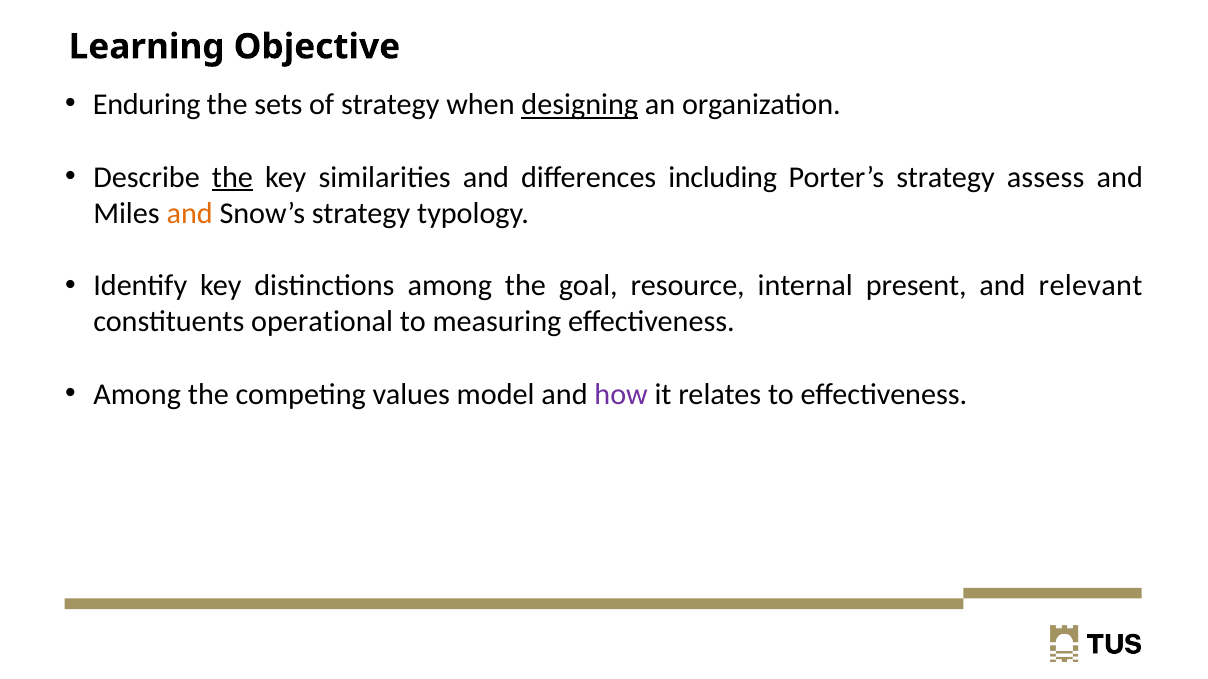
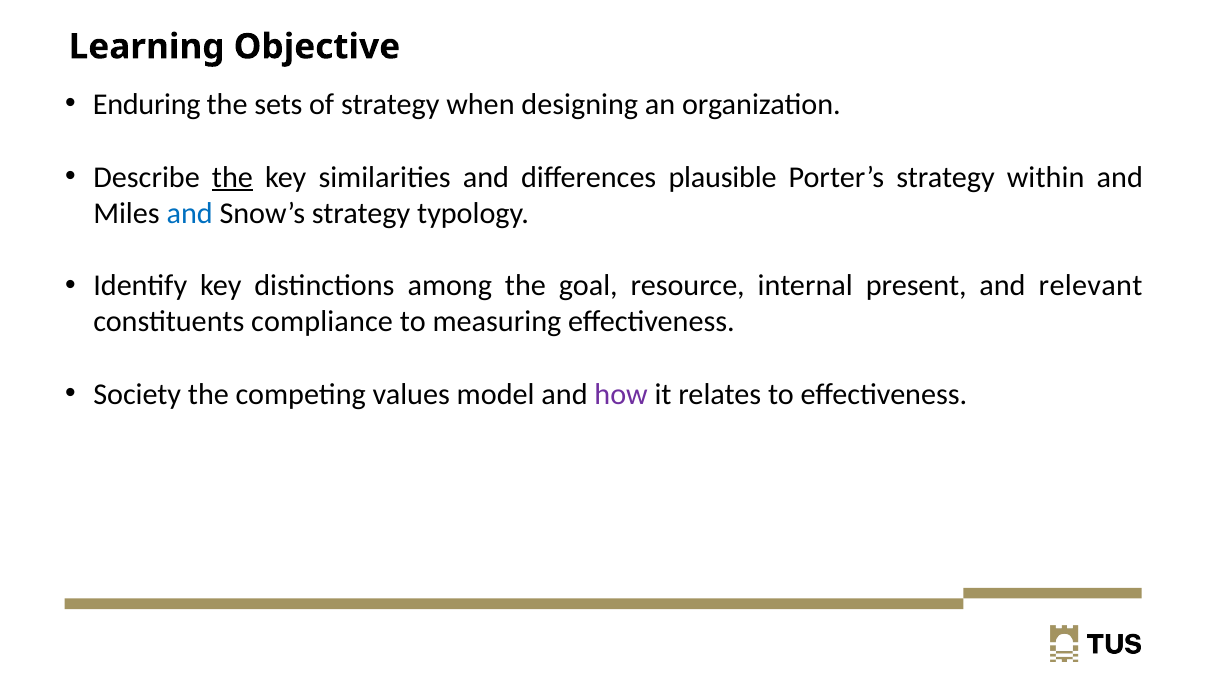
designing underline: present -> none
including: including -> plausible
assess: assess -> within
and at (190, 213) colour: orange -> blue
operational: operational -> compliance
Among at (137, 395): Among -> Society
